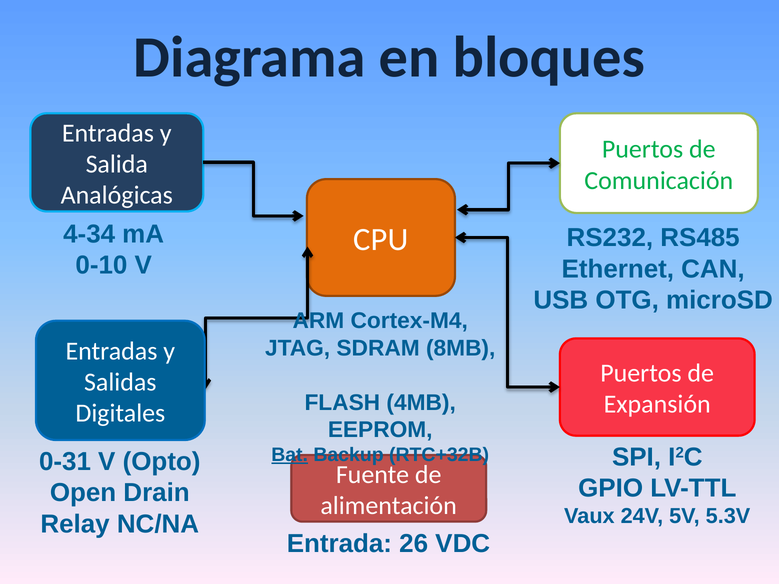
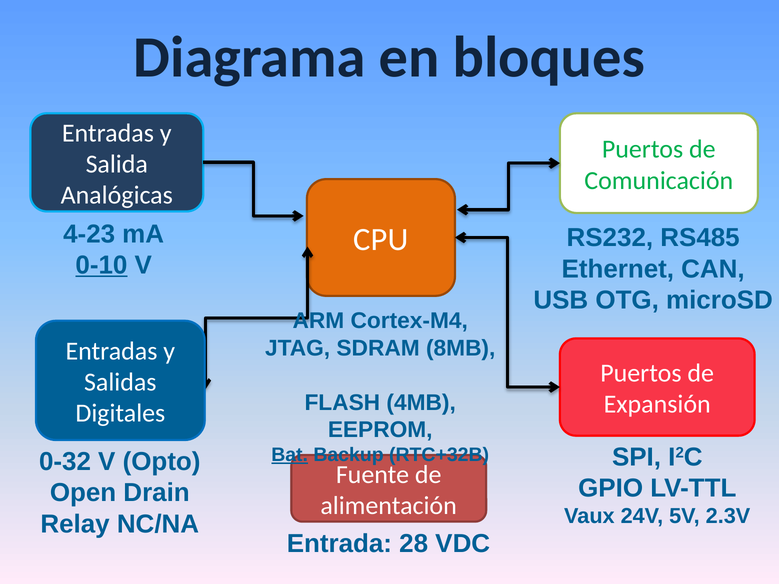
4-34: 4-34 -> 4-23
0-10 underline: none -> present
0-31: 0-31 -> 0-32
5.3V: 5.3V -> 2.3V
26: 26 -> 28
